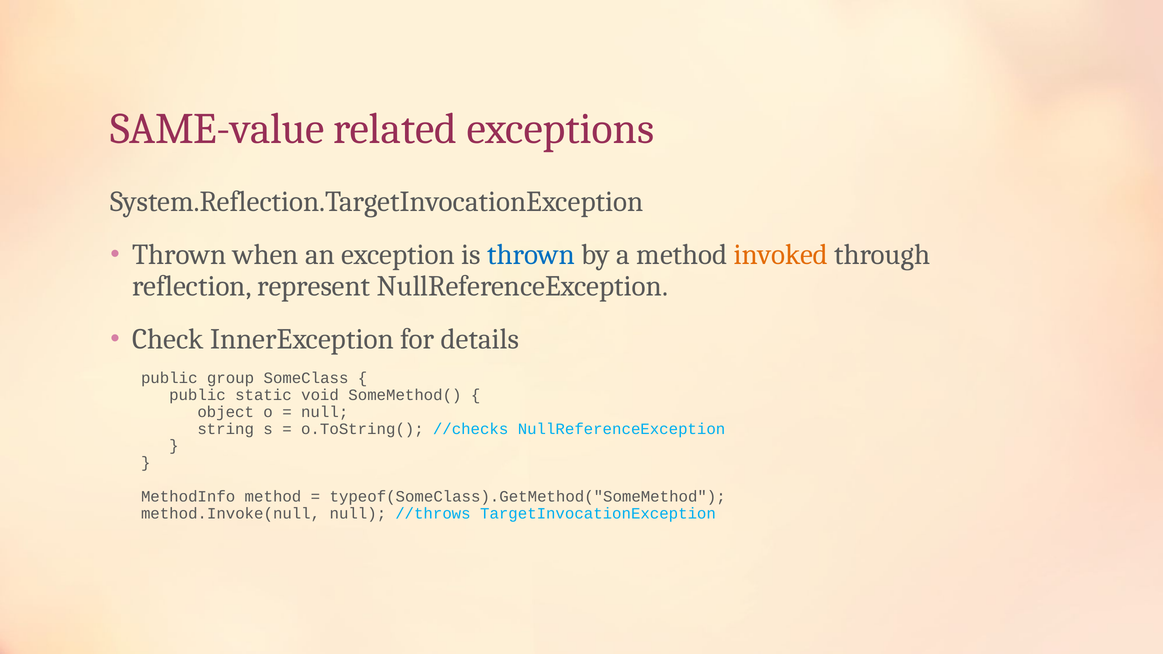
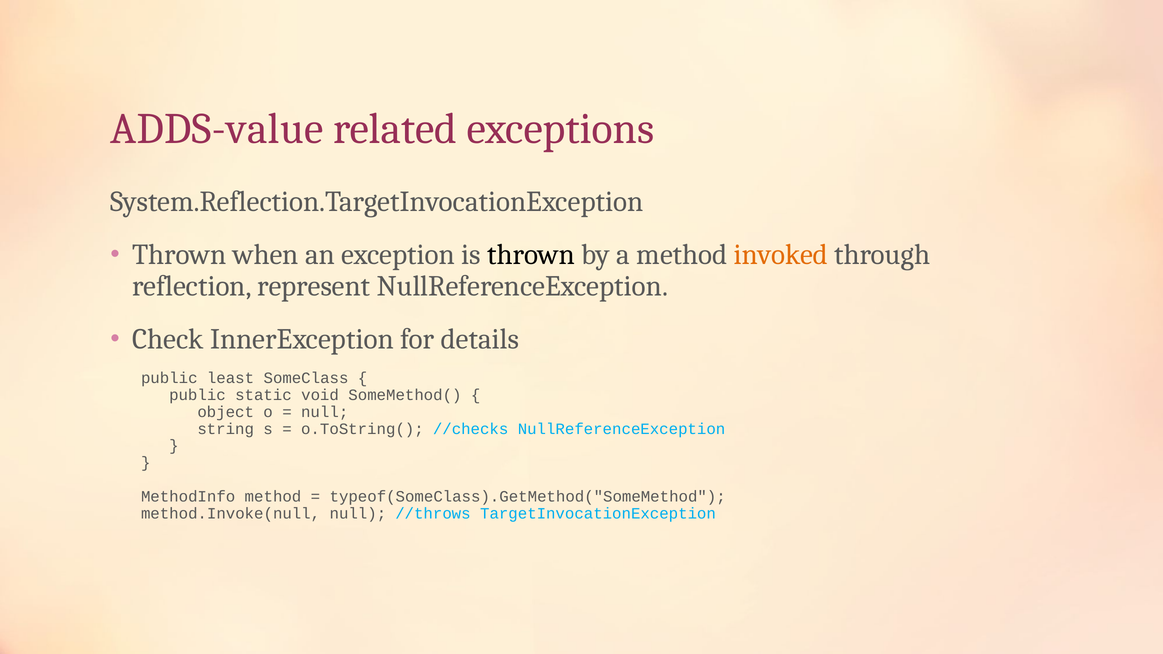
SAME-value: SAME-value -> ADDS-value
thrown at (531, 255) colour: blue -> black
group: group -> least
